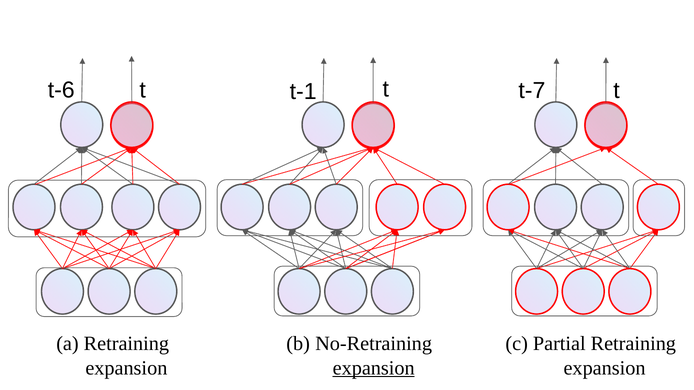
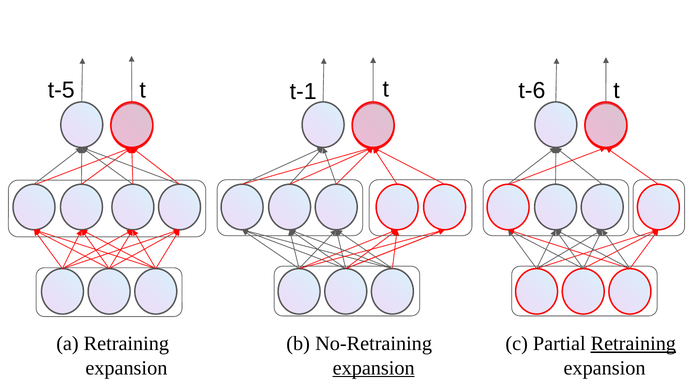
t-6: t-6 -> t-5
t-7: t-7 -> t-6
Retraining underline: none -> present
